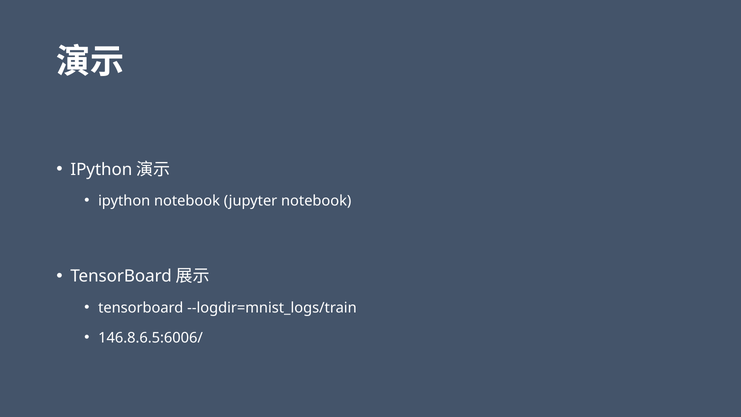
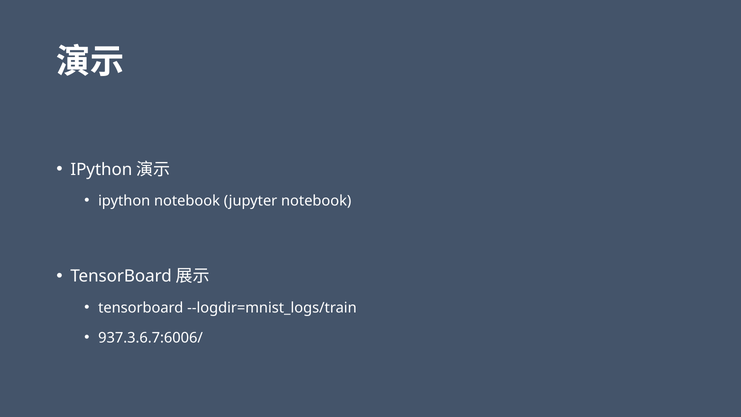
146.8.6.5:6006/: 146.8.6.5:6006/ -> 937.3.6.7:6006/
